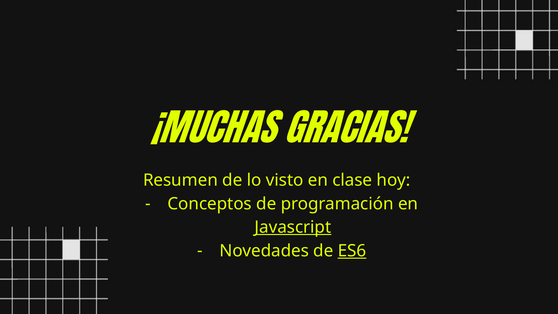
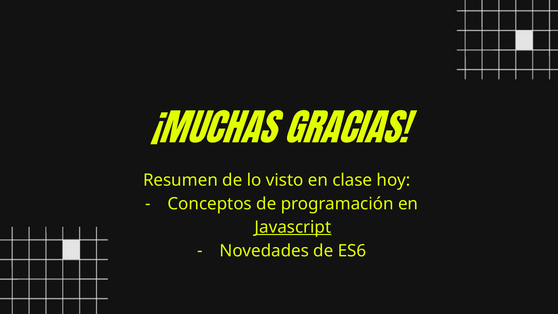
ES6 underline: present -> none
